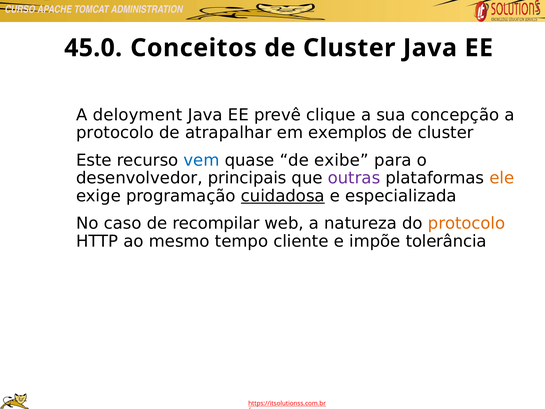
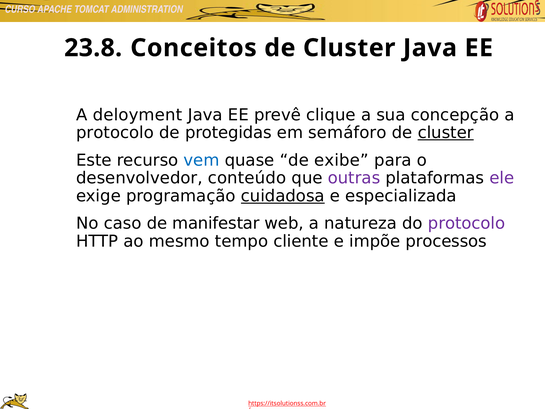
45.0: 45.0 -> 23.8
atrapalhar: atrapalhar -> protegidas
exemplos: exemplos -> semáforo
cluster at (446, 133) underline: none -> present
principais: principais -> conteúdo
ele colour: orange -> purple
recompilar: recompilar -> manifestar
protocolo at (467, 223) colour: orange -> purple
tolerância: tolerância -> processos
